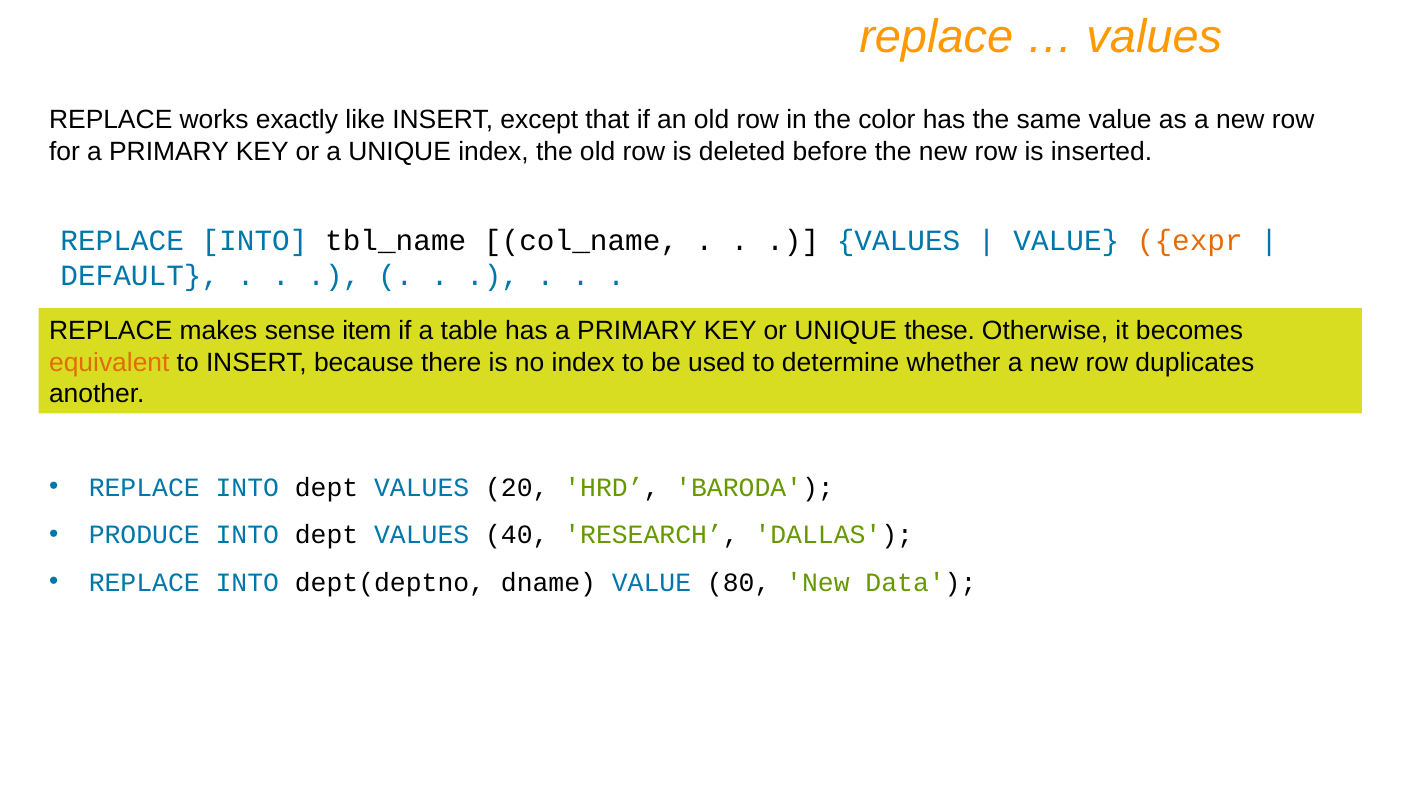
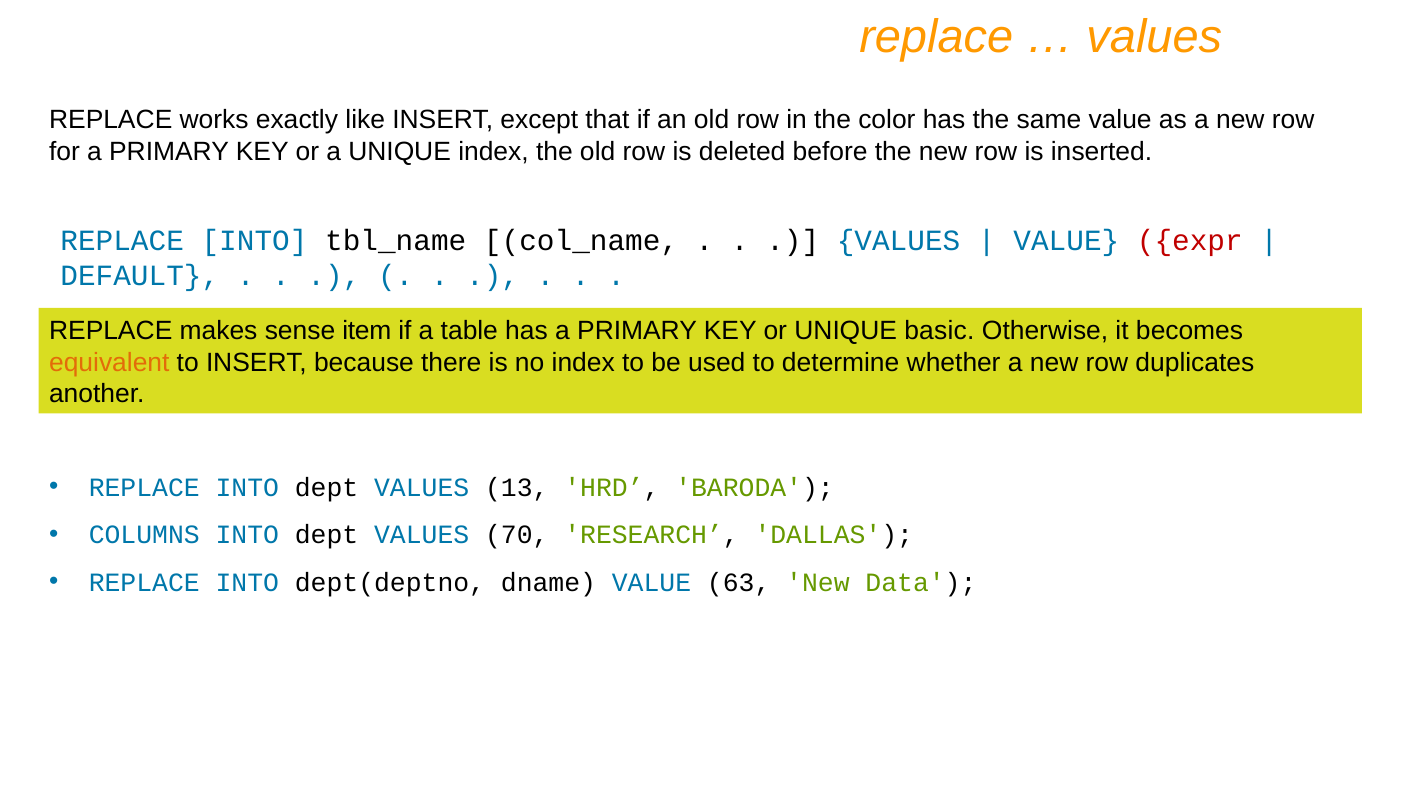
expr colour: orange -> red
these: these -> basic
20: 20 -> 13
PRODUCE: PRODUCE -> COLUMNS
40: 40 -> 70
80: 80 -> 63
